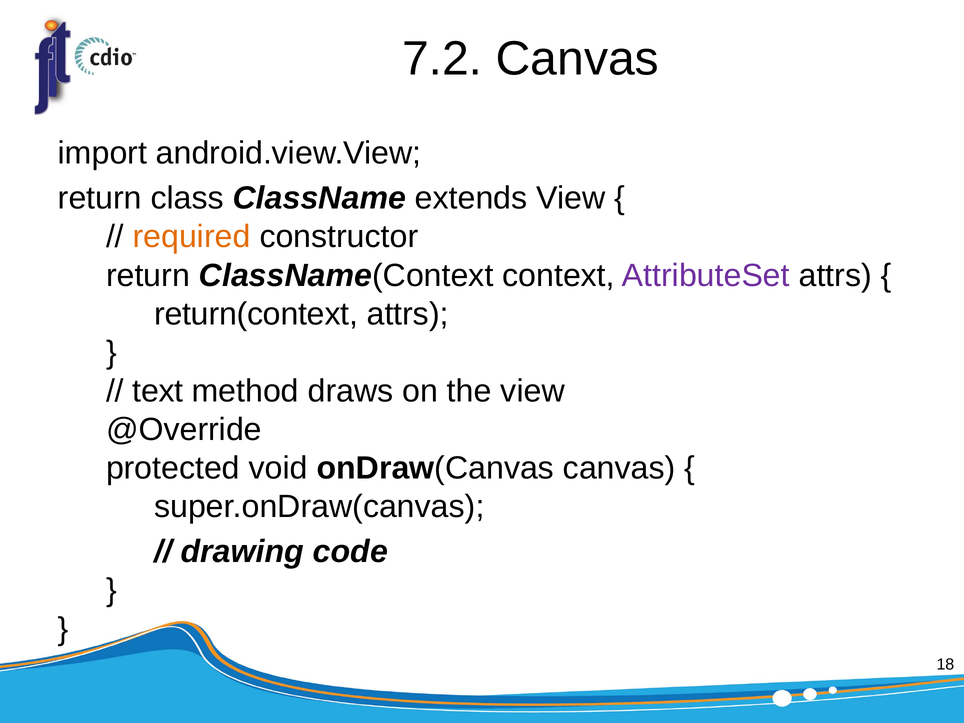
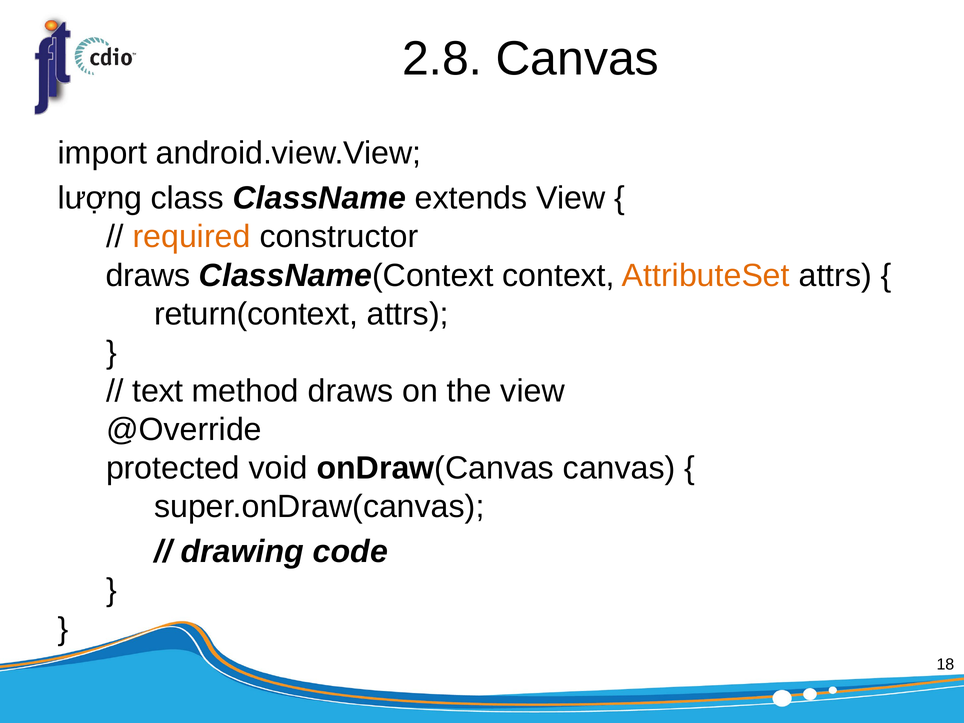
7.2: 7.2 -> 2.8
return at (100, 198): return -> lượng
return at (148, 275): return -> draws
AttributeSet colour: purple -> orange
